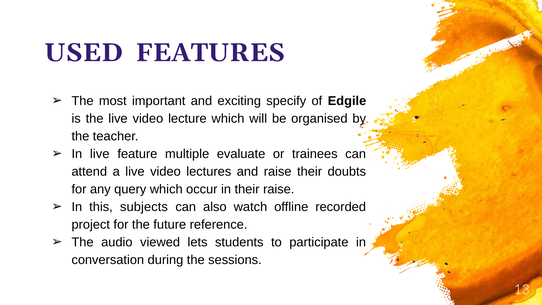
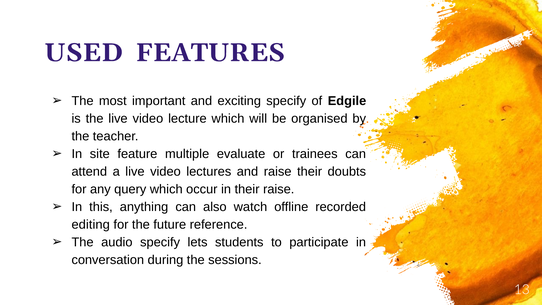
In live: live -> site
subjects: subjects -> anything
project: project -> editing
audio viewed: viewed -> specify
